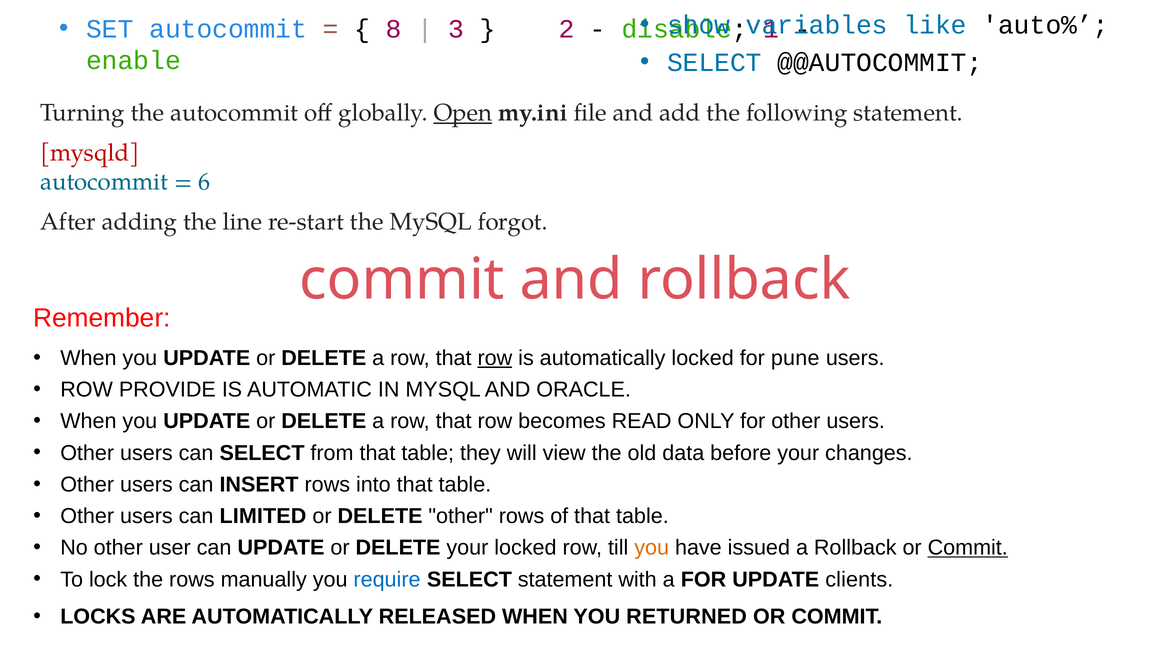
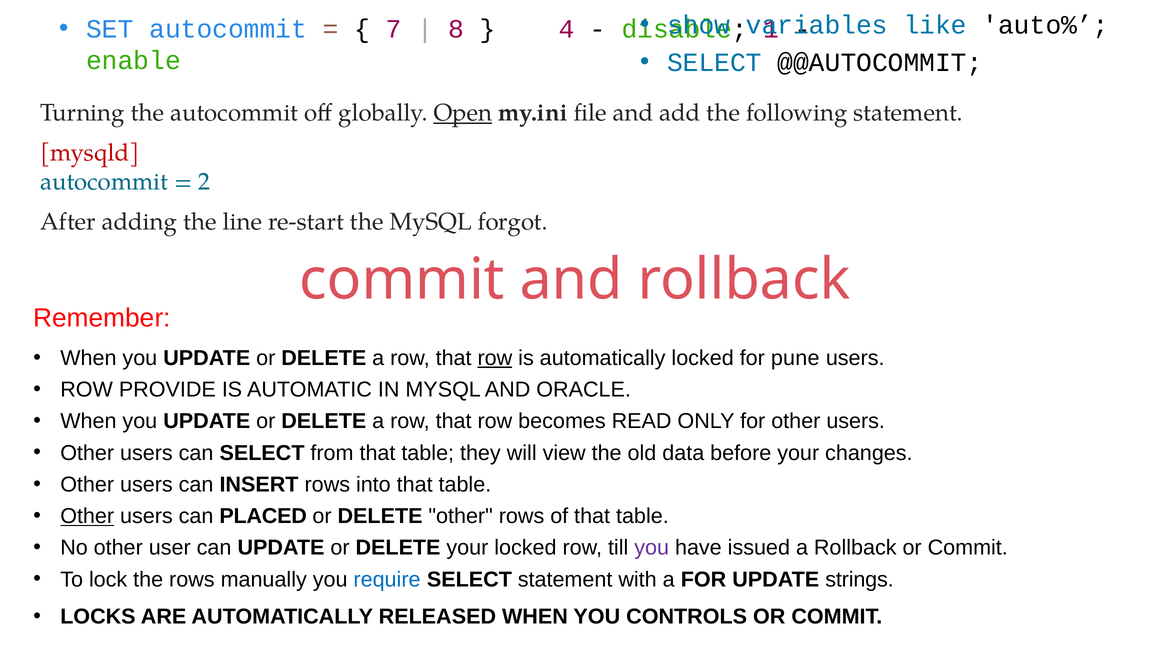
8: 8 -> 7
3: 3 -> 8
2: 2 -> 4
6: 6 -> 2
Other at (87, 516) underline: none -> present
LIMITED: LIMITED -> PLACED
you at (652, 548) colour: orange -> purple
Commit at (968, 548) underline: present -> none
clients: clients -> strings
RETURNED: RETURNED -> CONTROLS
